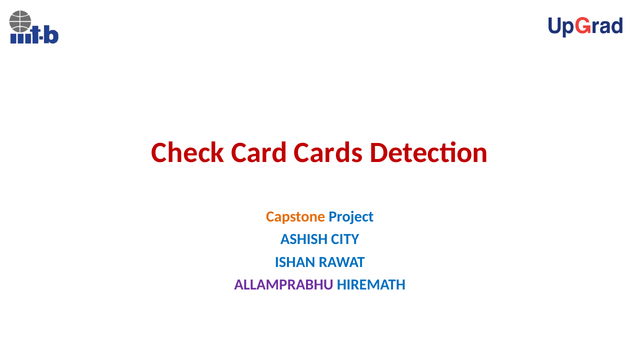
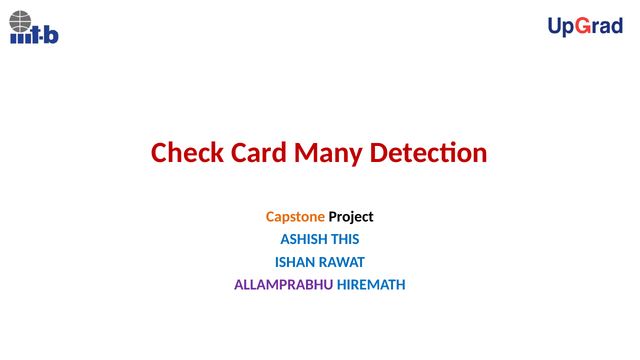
Cards: Cards -> Many
Project colour: blue -> black
CITY: CITY -> THIS
